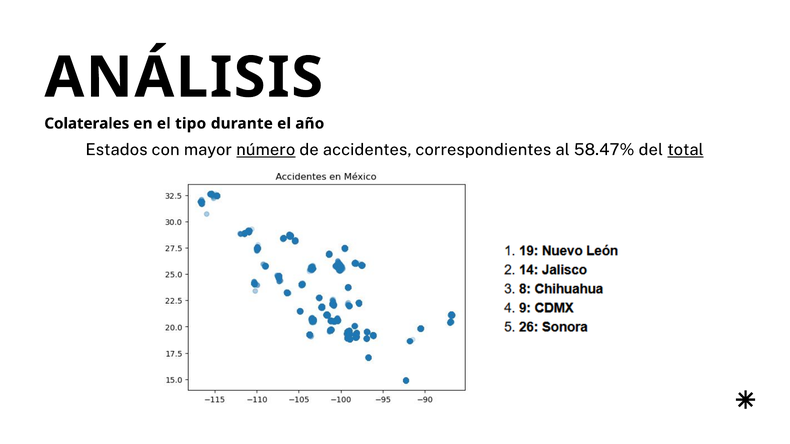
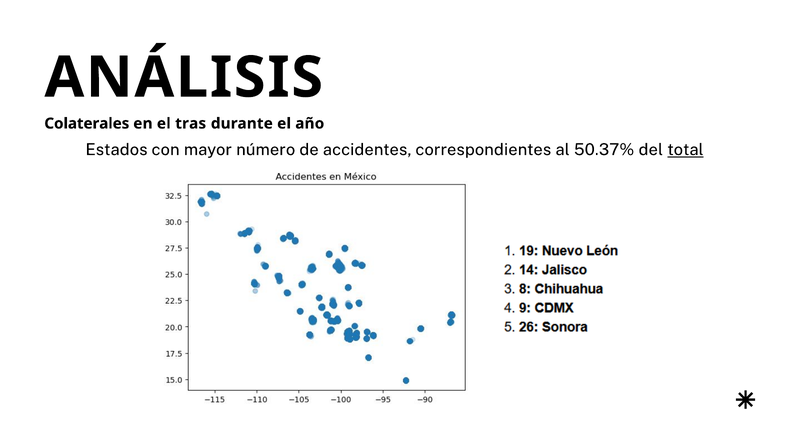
tipo: tipo -> tras
número underline: present -> none
58.47%: 58.47% -> 50.37%
